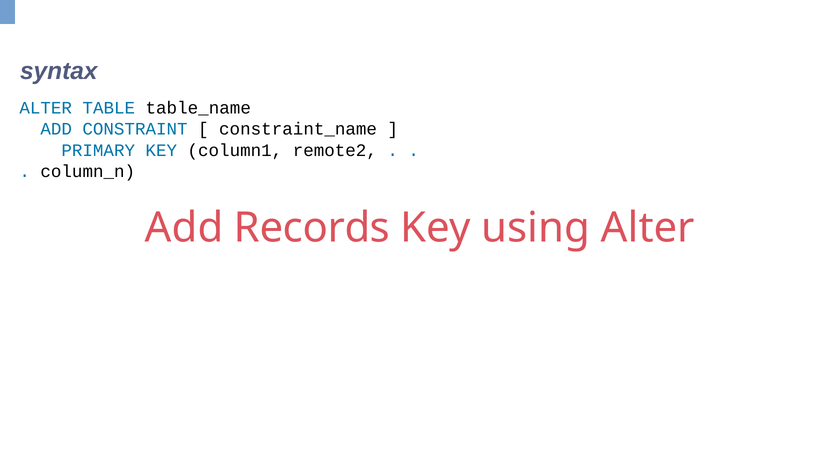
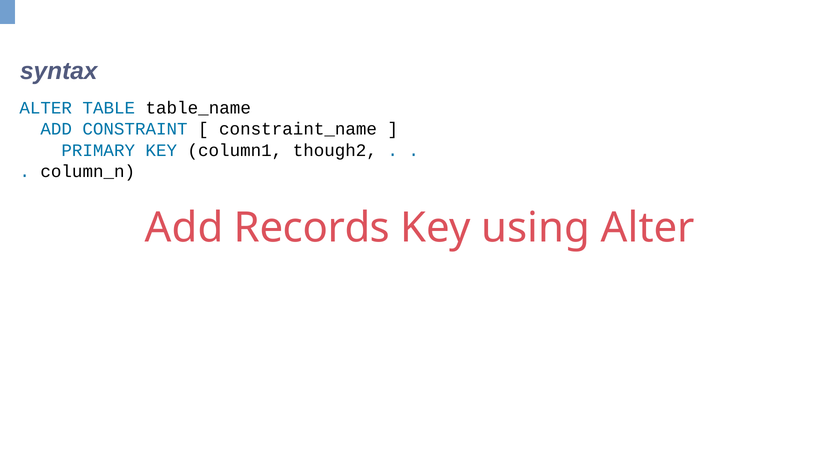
remote2: remote2 -> though2
